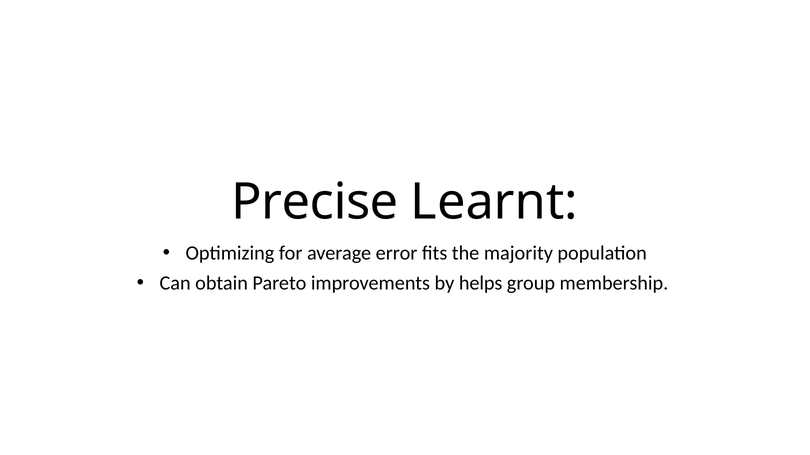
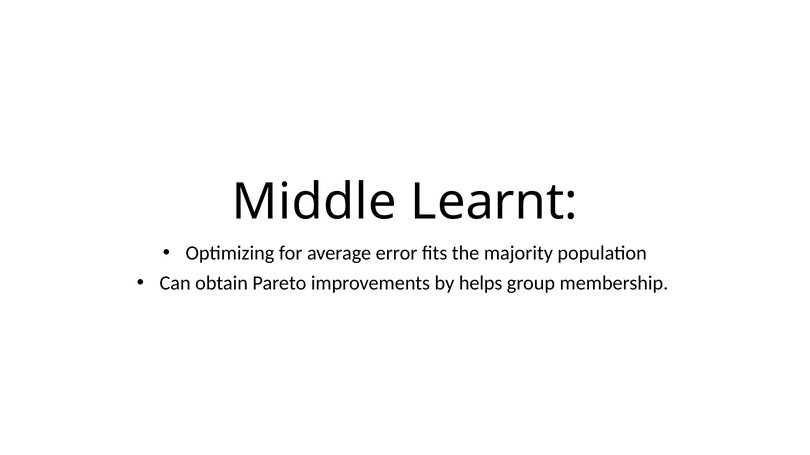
Precise: Precise -> Middle
